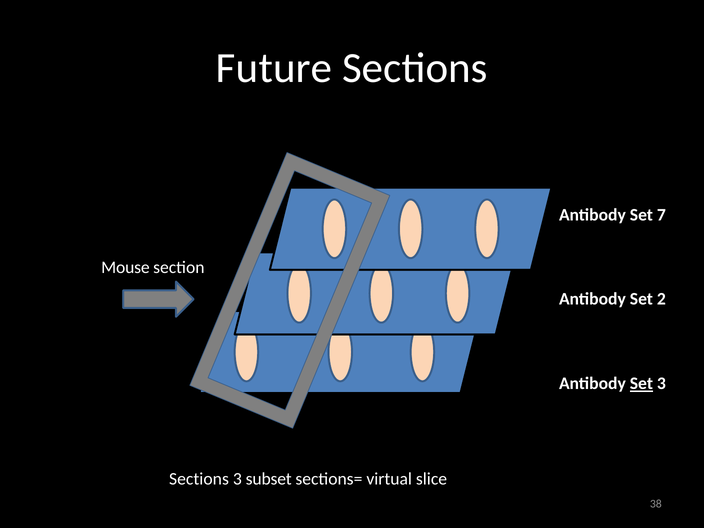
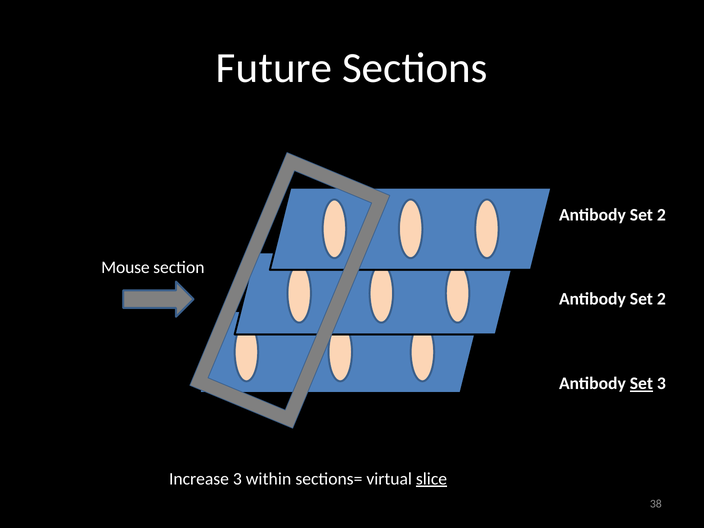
7 at (661, 215): 7 -> 2
Sections at (199, 479): Sections -> Increase
subset: subset -> within
slice underline: none -> present
